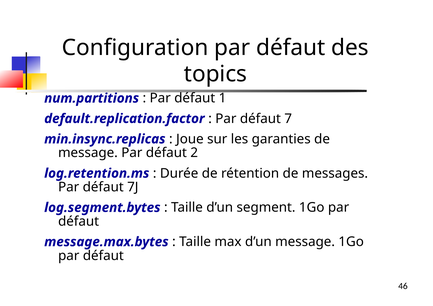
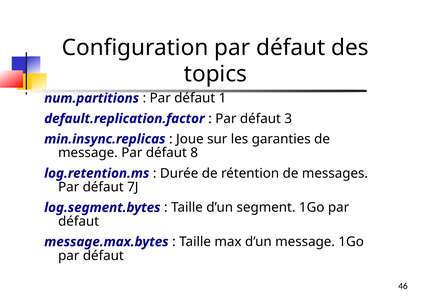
7: 7 -> 3
2: 2 -> 8
